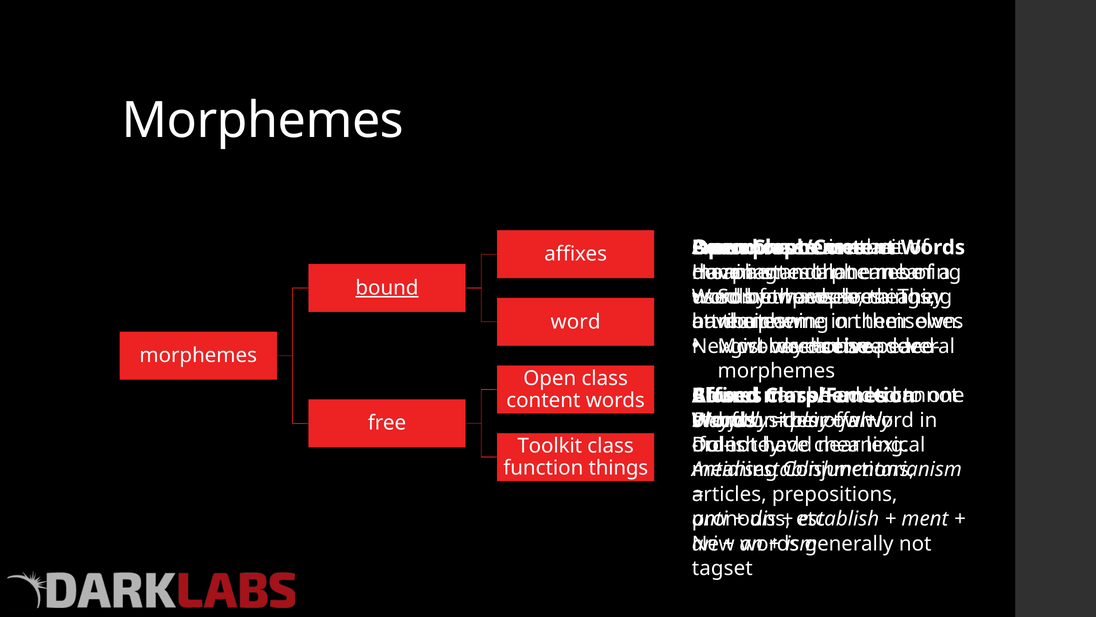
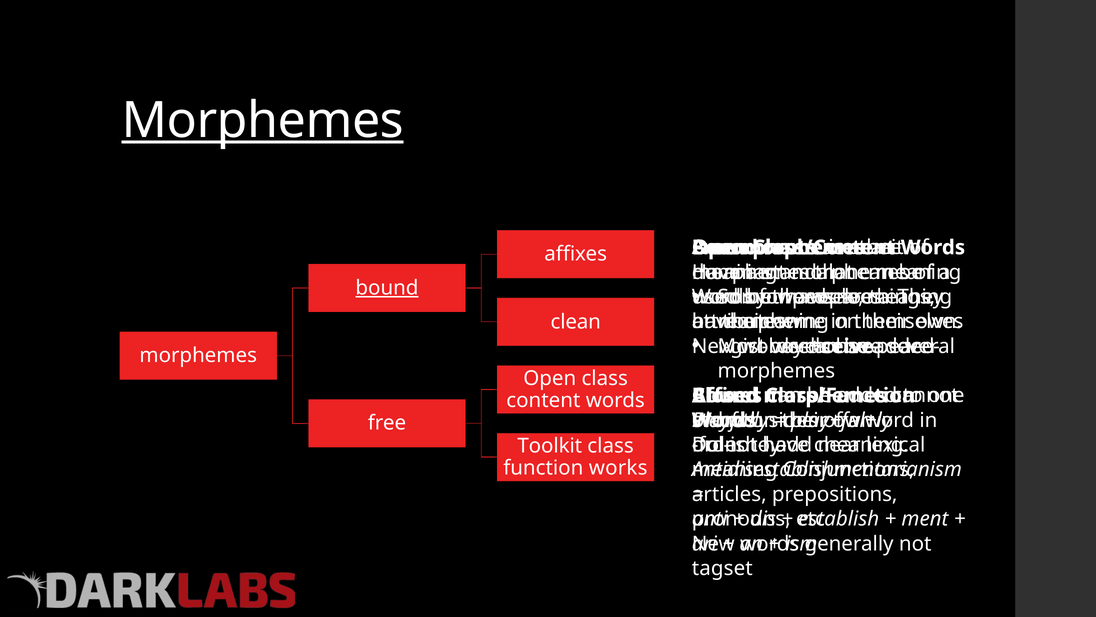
Morphemes at (263, 120) underline: none -> present
word at (576, 321): word -> clean
things at (618, 468): things -> works
